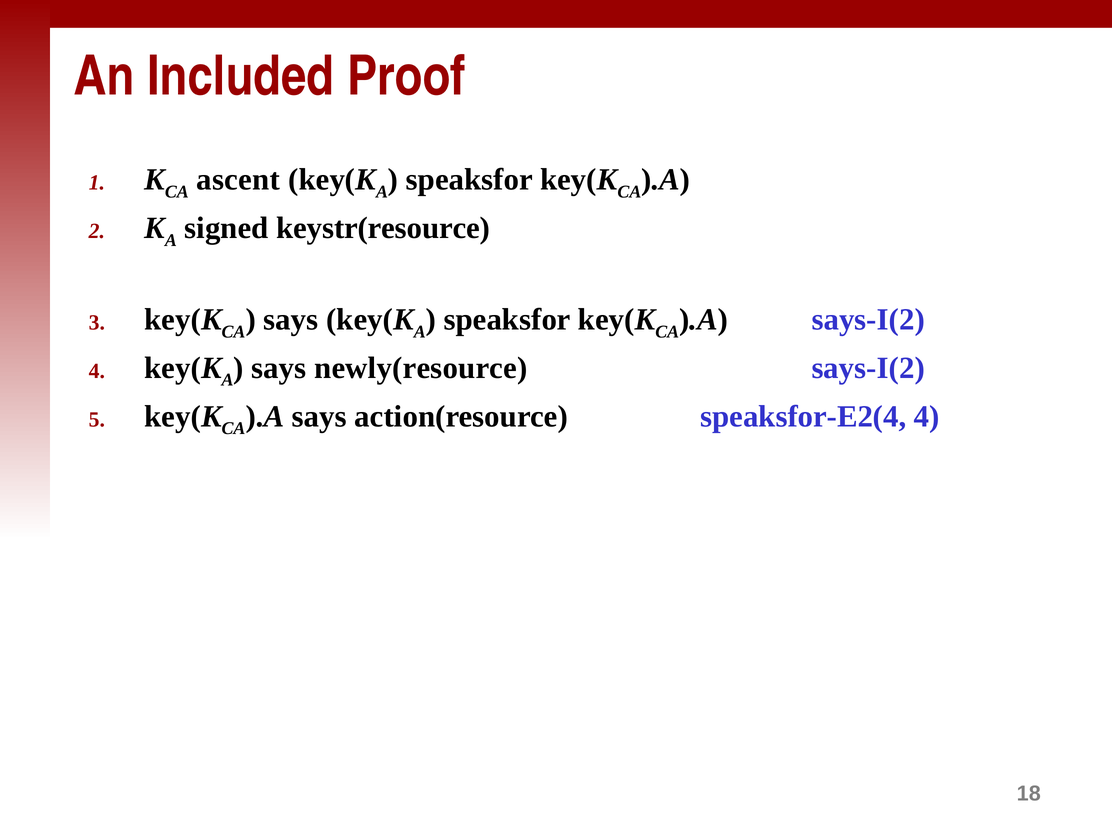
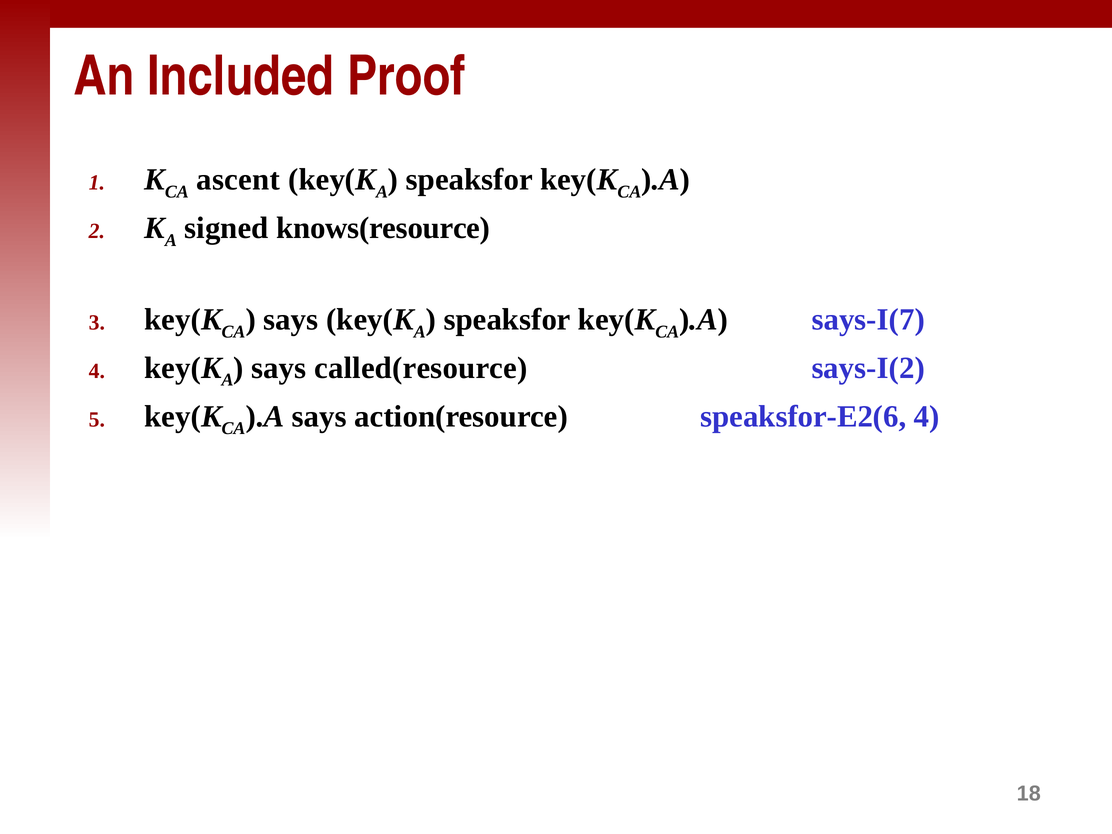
keystr(resource: keystr(resource -> knows(resource
says-I(2 at (868, 320): says-I(2 -> says-I(7
newly(resource: newly(resource -> called(resource
speaksfor-E2(4: speaksfor-E2(4 -> speaksfor-E2(6
